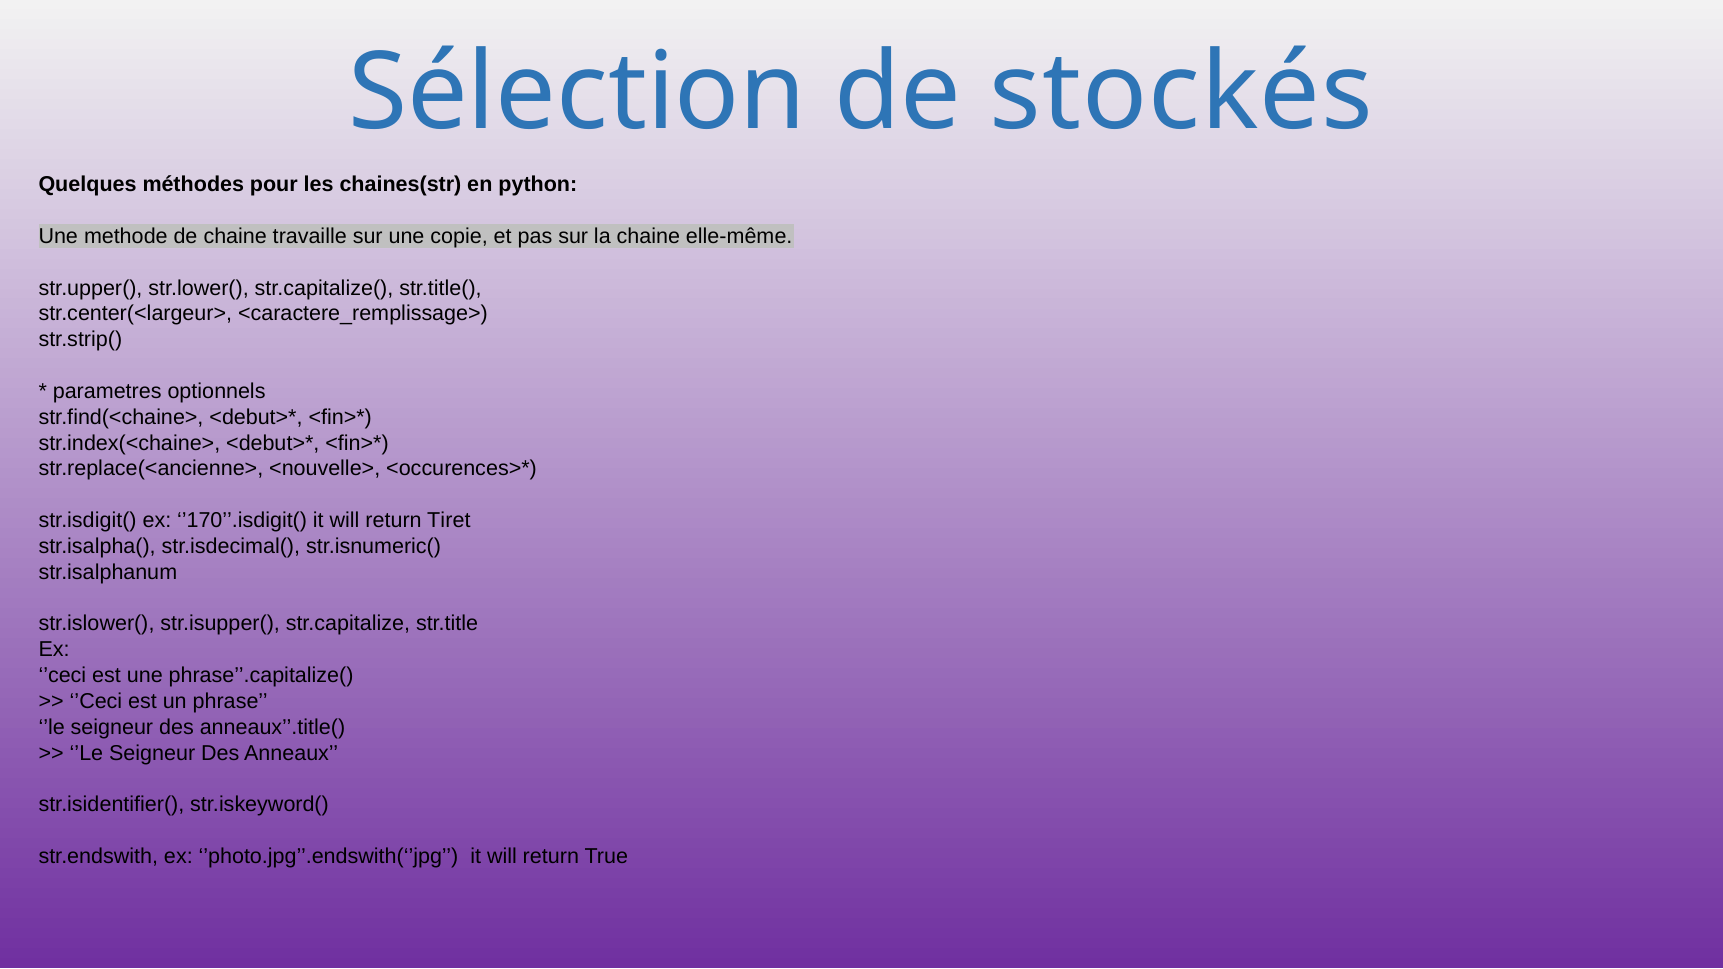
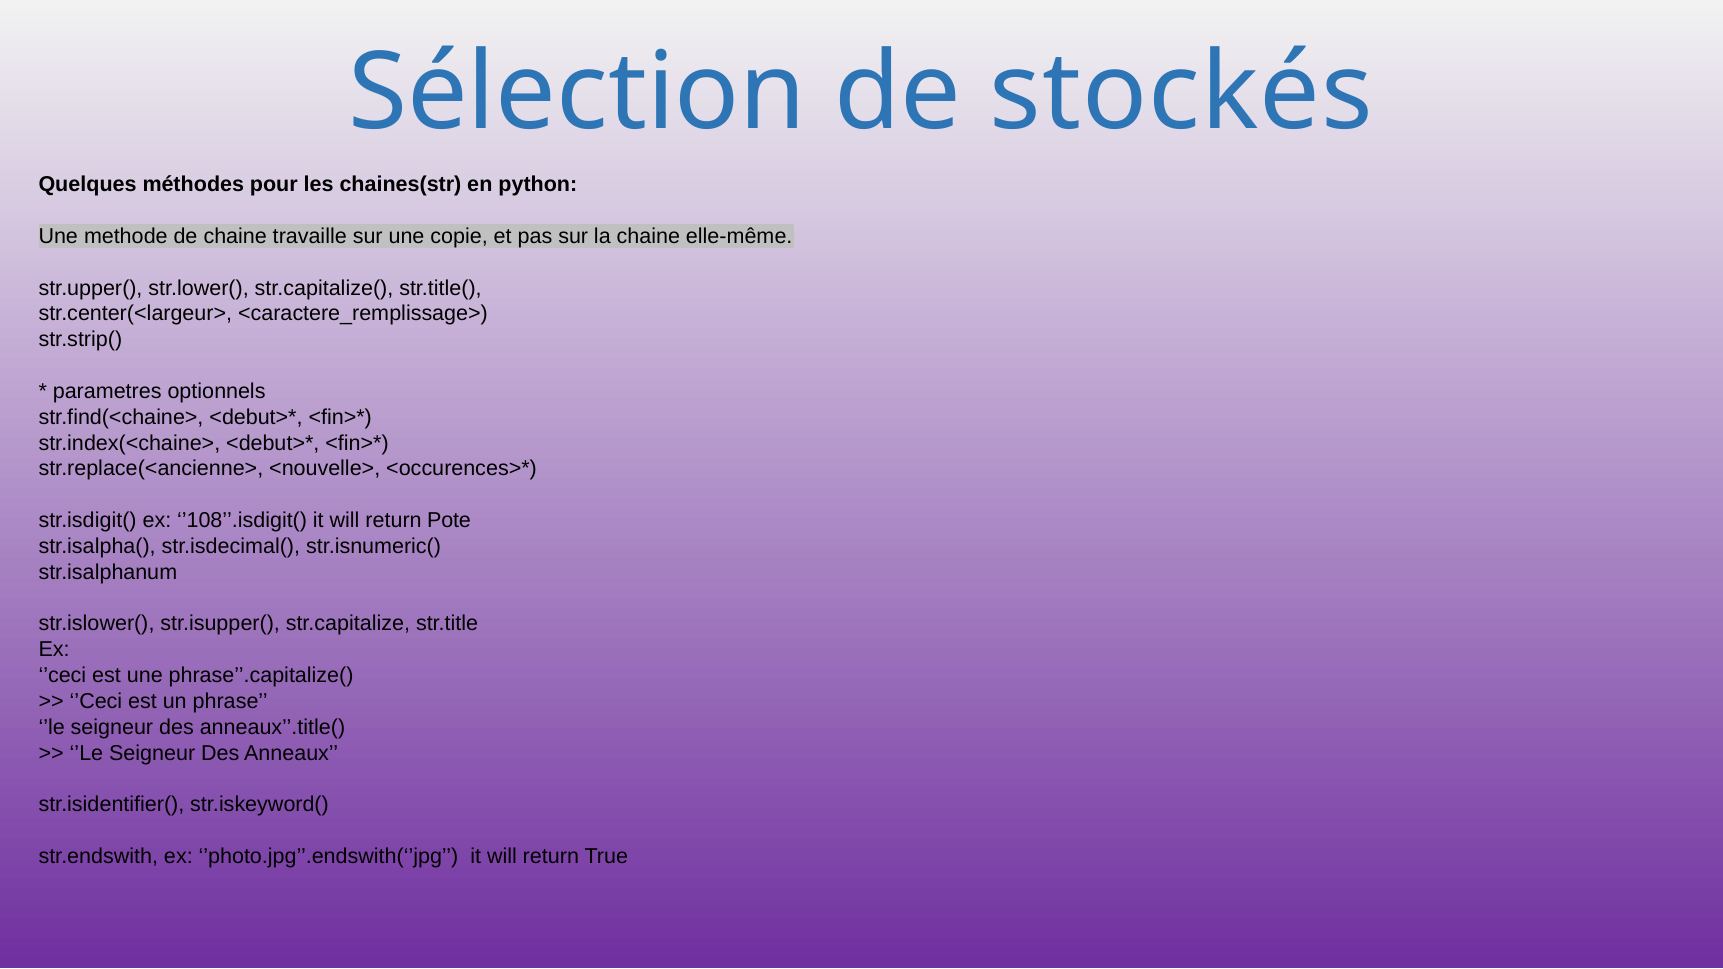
’170’’.isdigit(: ’170’’.isdigit( -> ’108’’.isdigit(
Tiret: Tiret -> Pote
